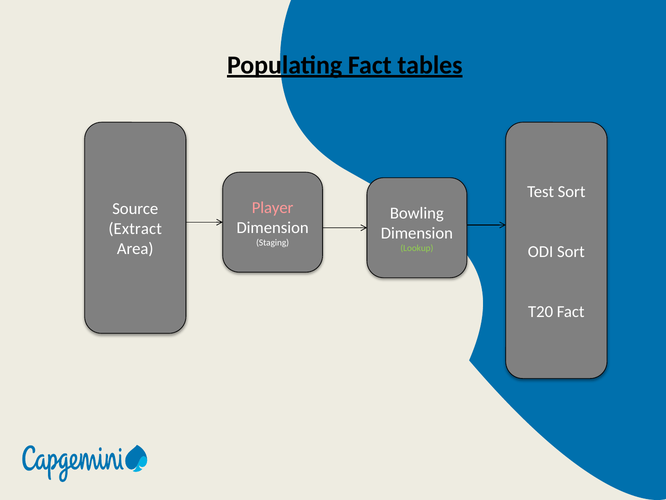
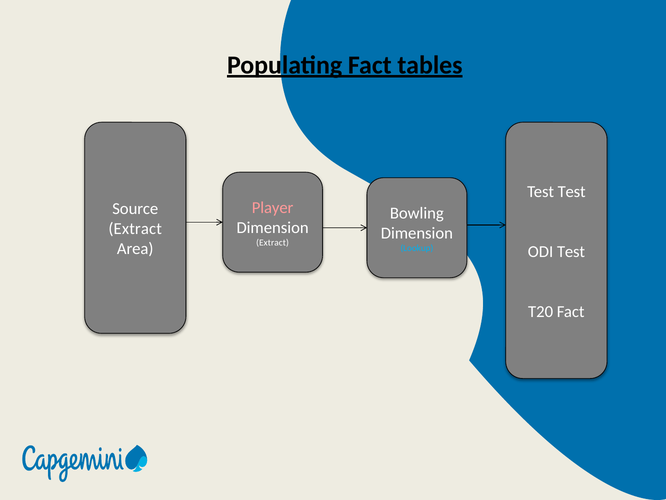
Test Sort: Sort -> Test
Staging at (273, 243): Staging -> Extract
Lookup colour: light green -> light blue
ODI Sort: Sort -> Test
